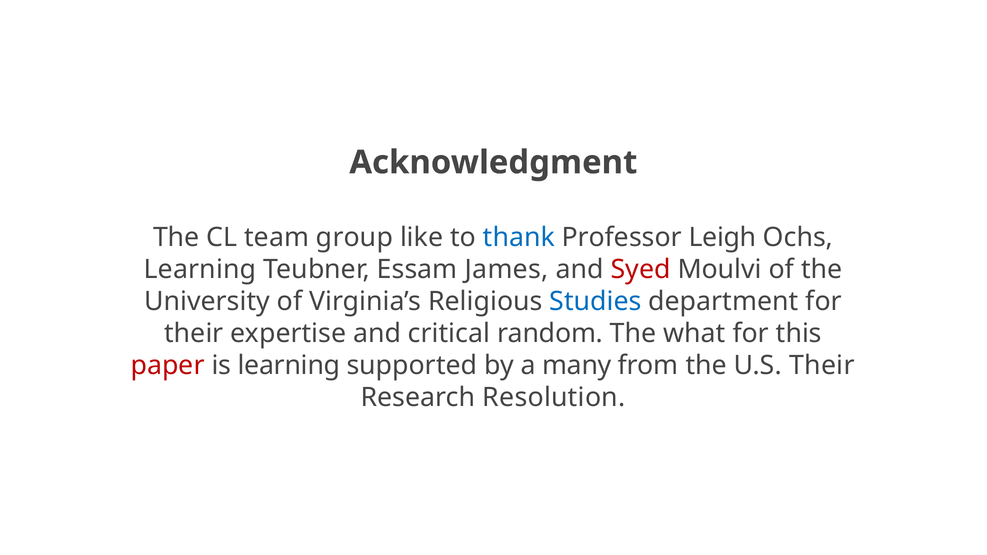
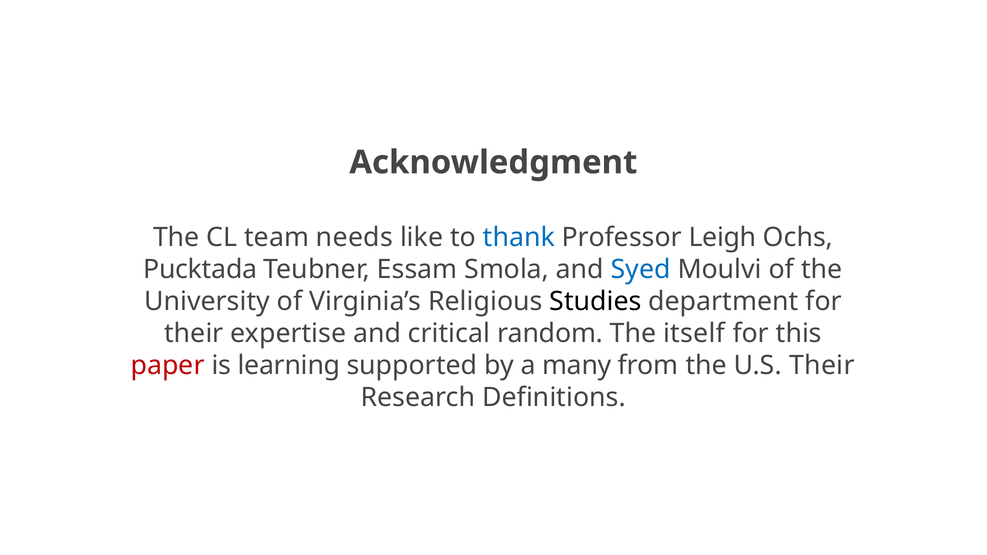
group: group -> needs
Learning at (200, 269): Learning -> Pucktada
James: James -> Smola
Syed colour: red -> blue
Studies colour: blue -> black
what: what -> itself
Resolution: Resolution -> Definitions
